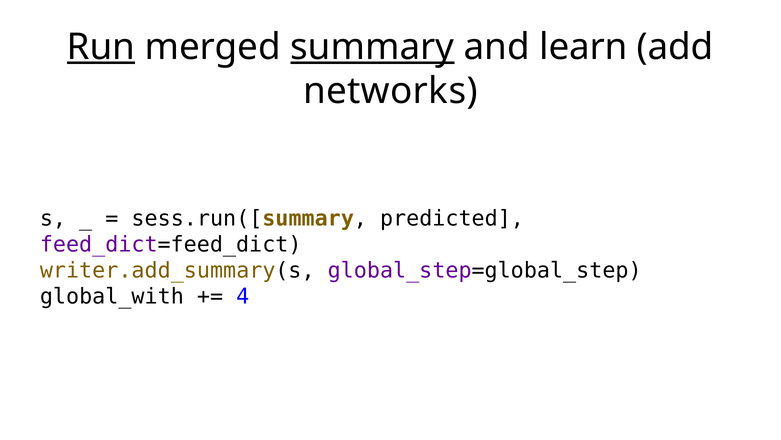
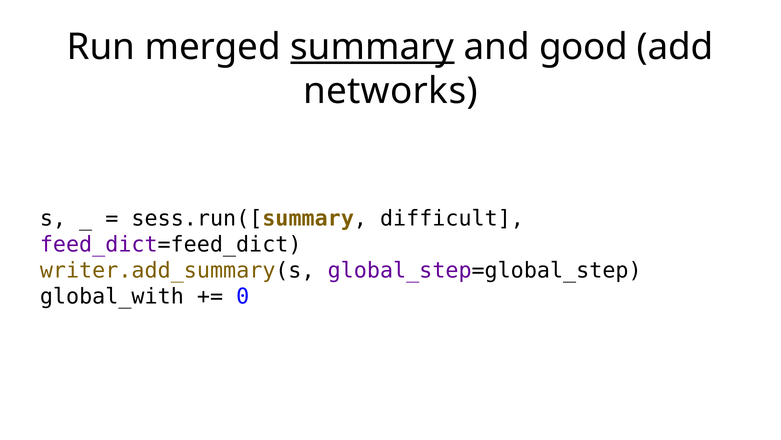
Run underline: present -> none
learn: learn -> good
predicted: predicted -> difficult
4: 4 -> 0
